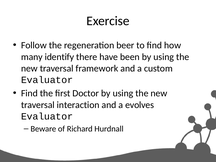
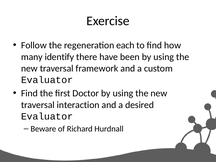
beer: beer -> each
evolves: evolves -> desired
